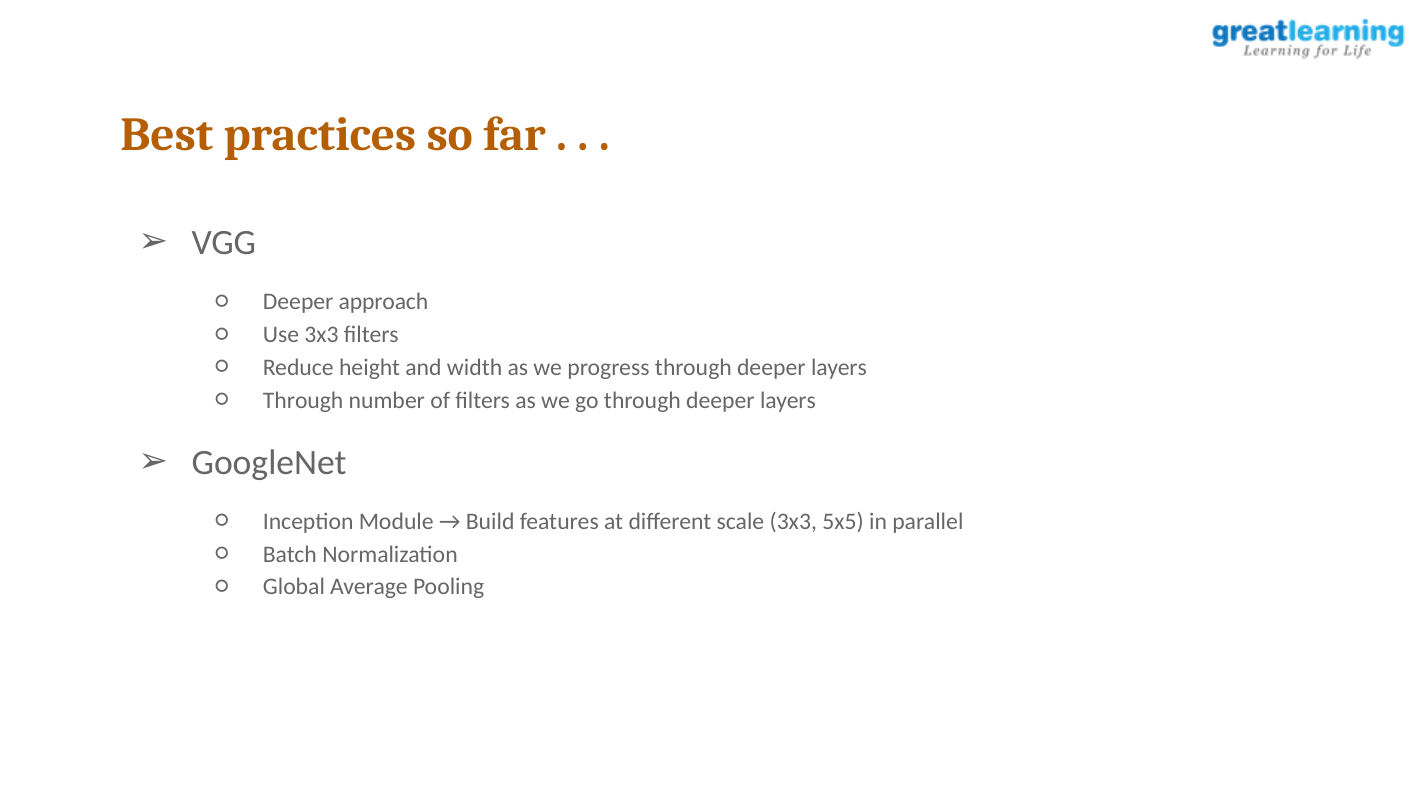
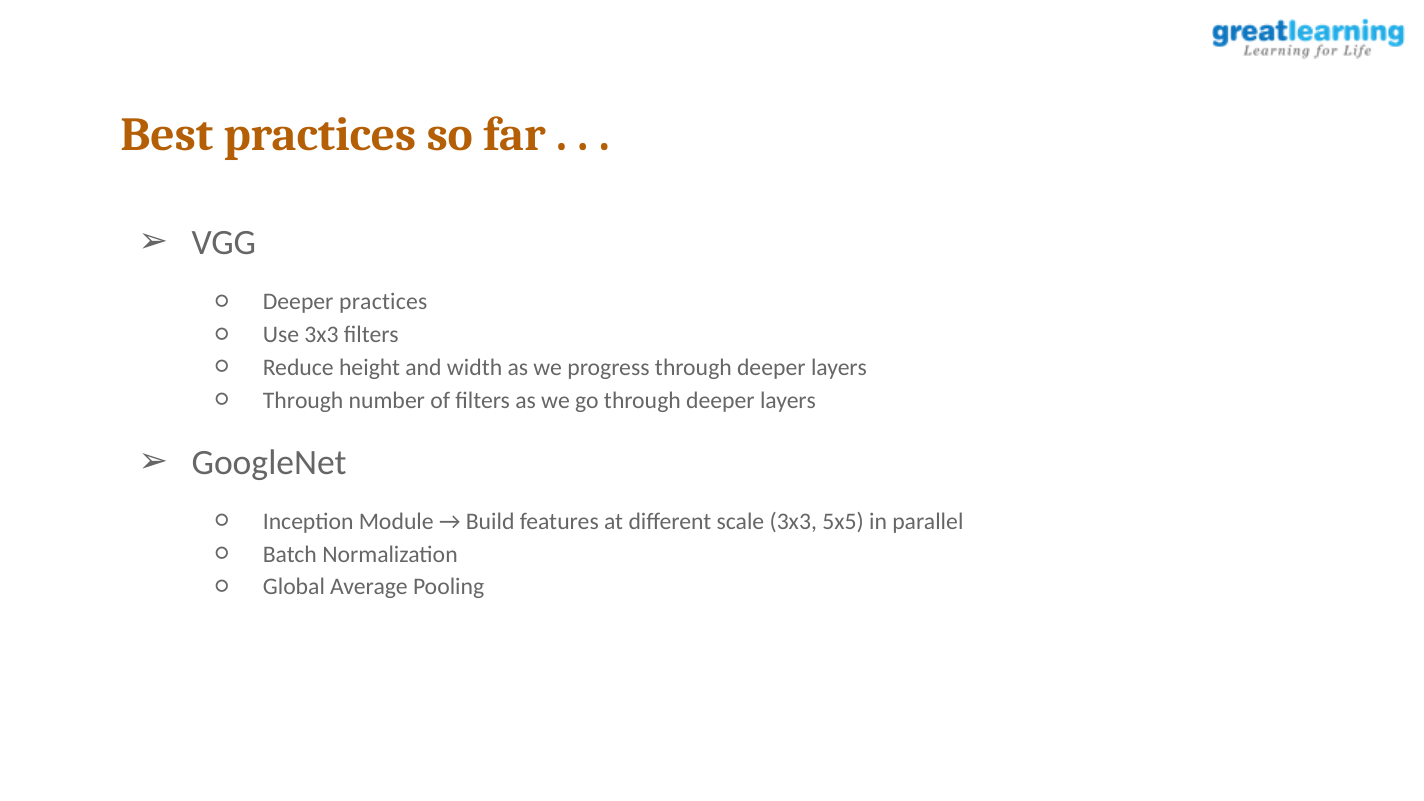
Deeper approach: approach -> practices
